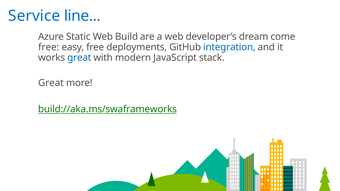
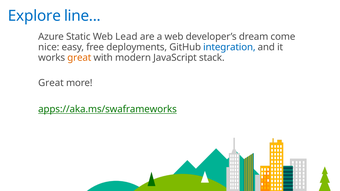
Service: Service -> Explore
Build: Build -> Lead
free at (49, 47): free -> nice
great at (79, 58) colour: blue -> orange
build://aka.ms/swaframeworks: build://aka.ms/swaframeworks -> apps://aka.ms/swaframeworks
